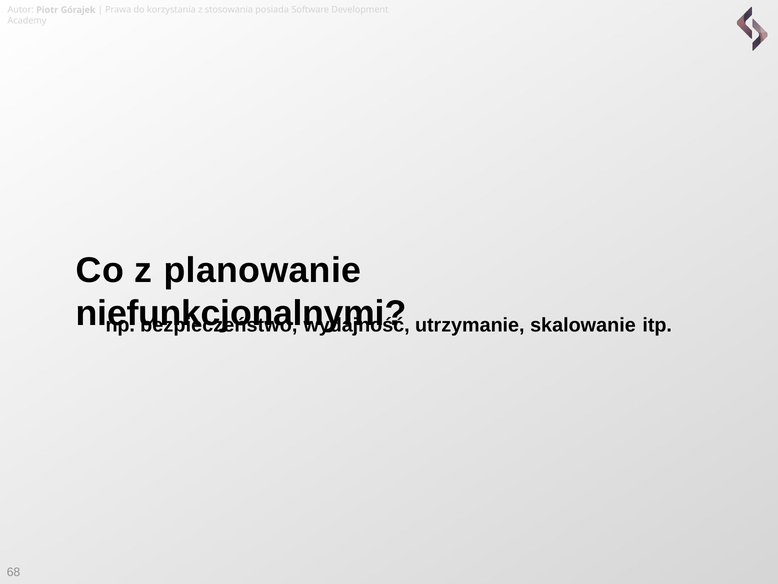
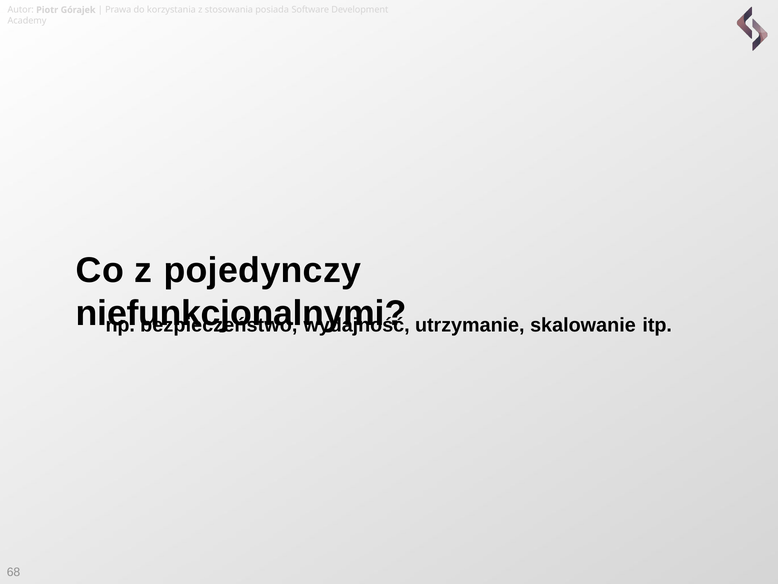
planowanie: planowanie -> pojedynczy
